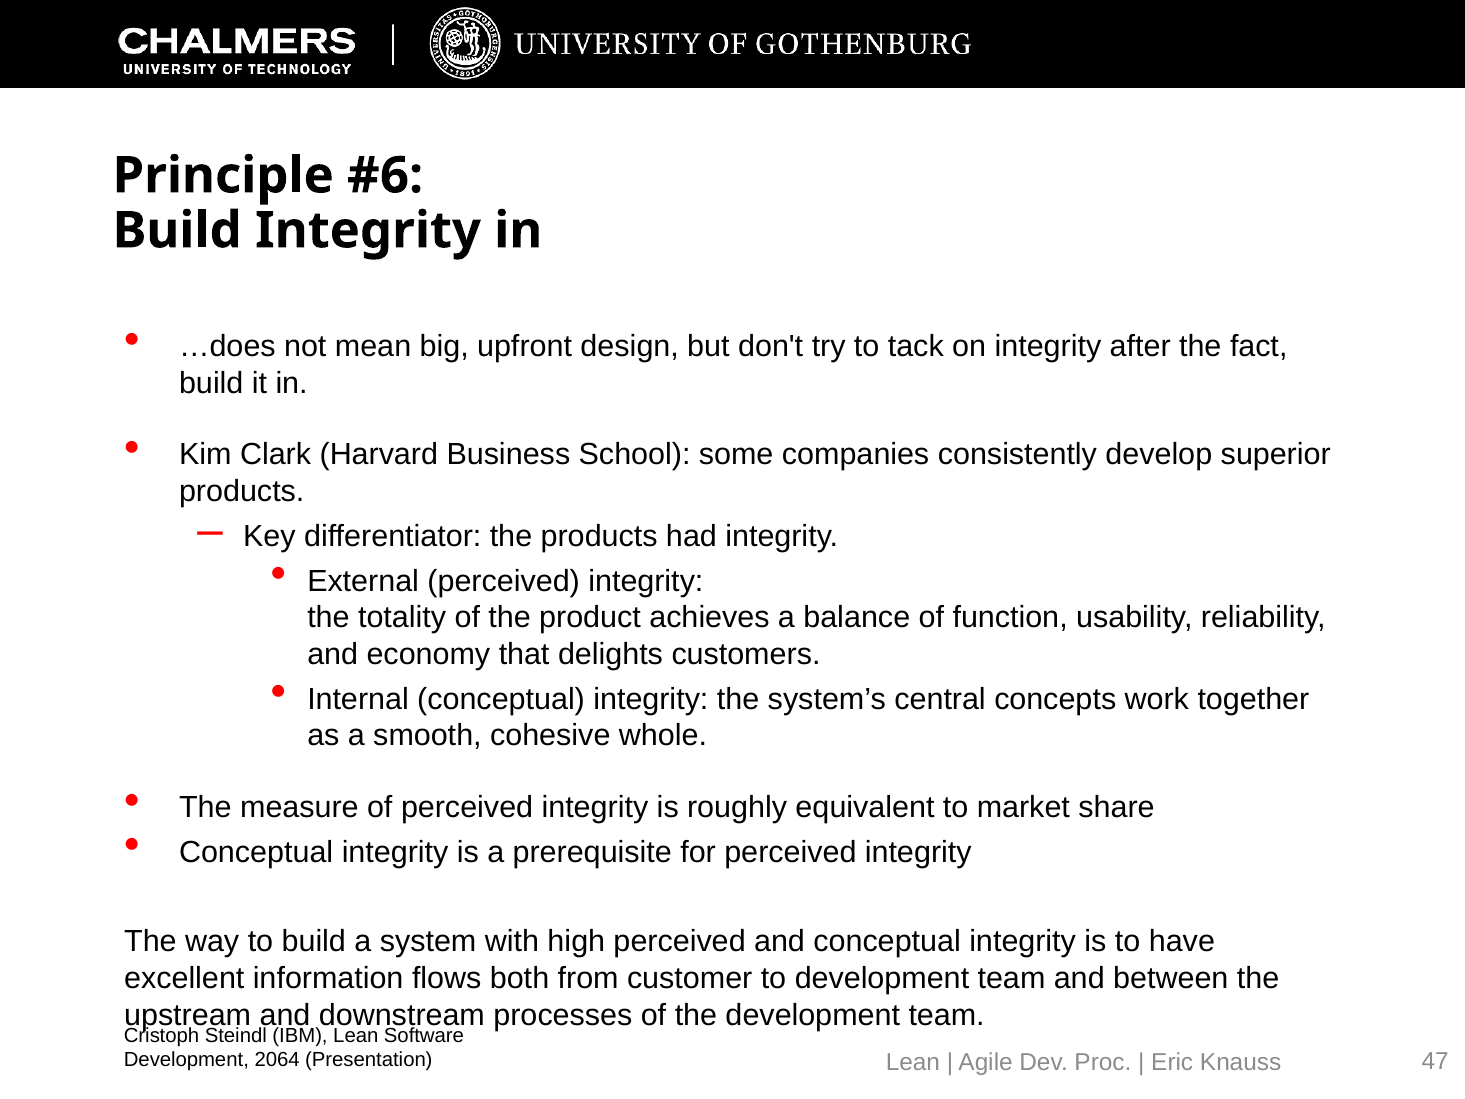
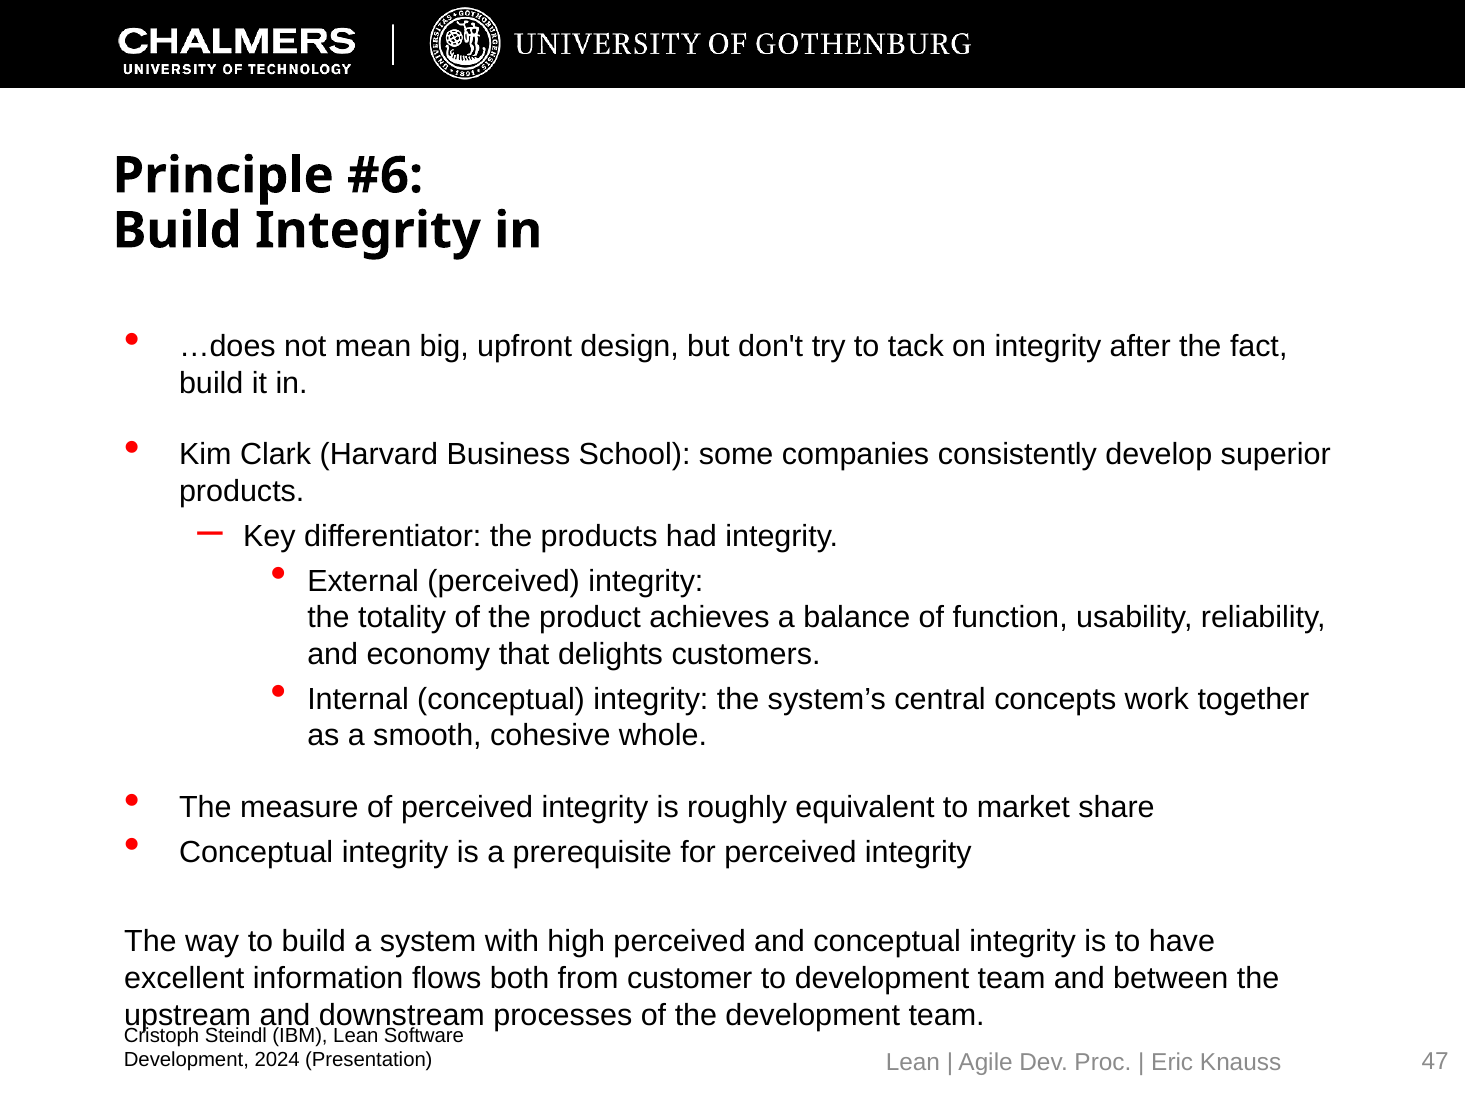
2064: 2064 -> 2024
